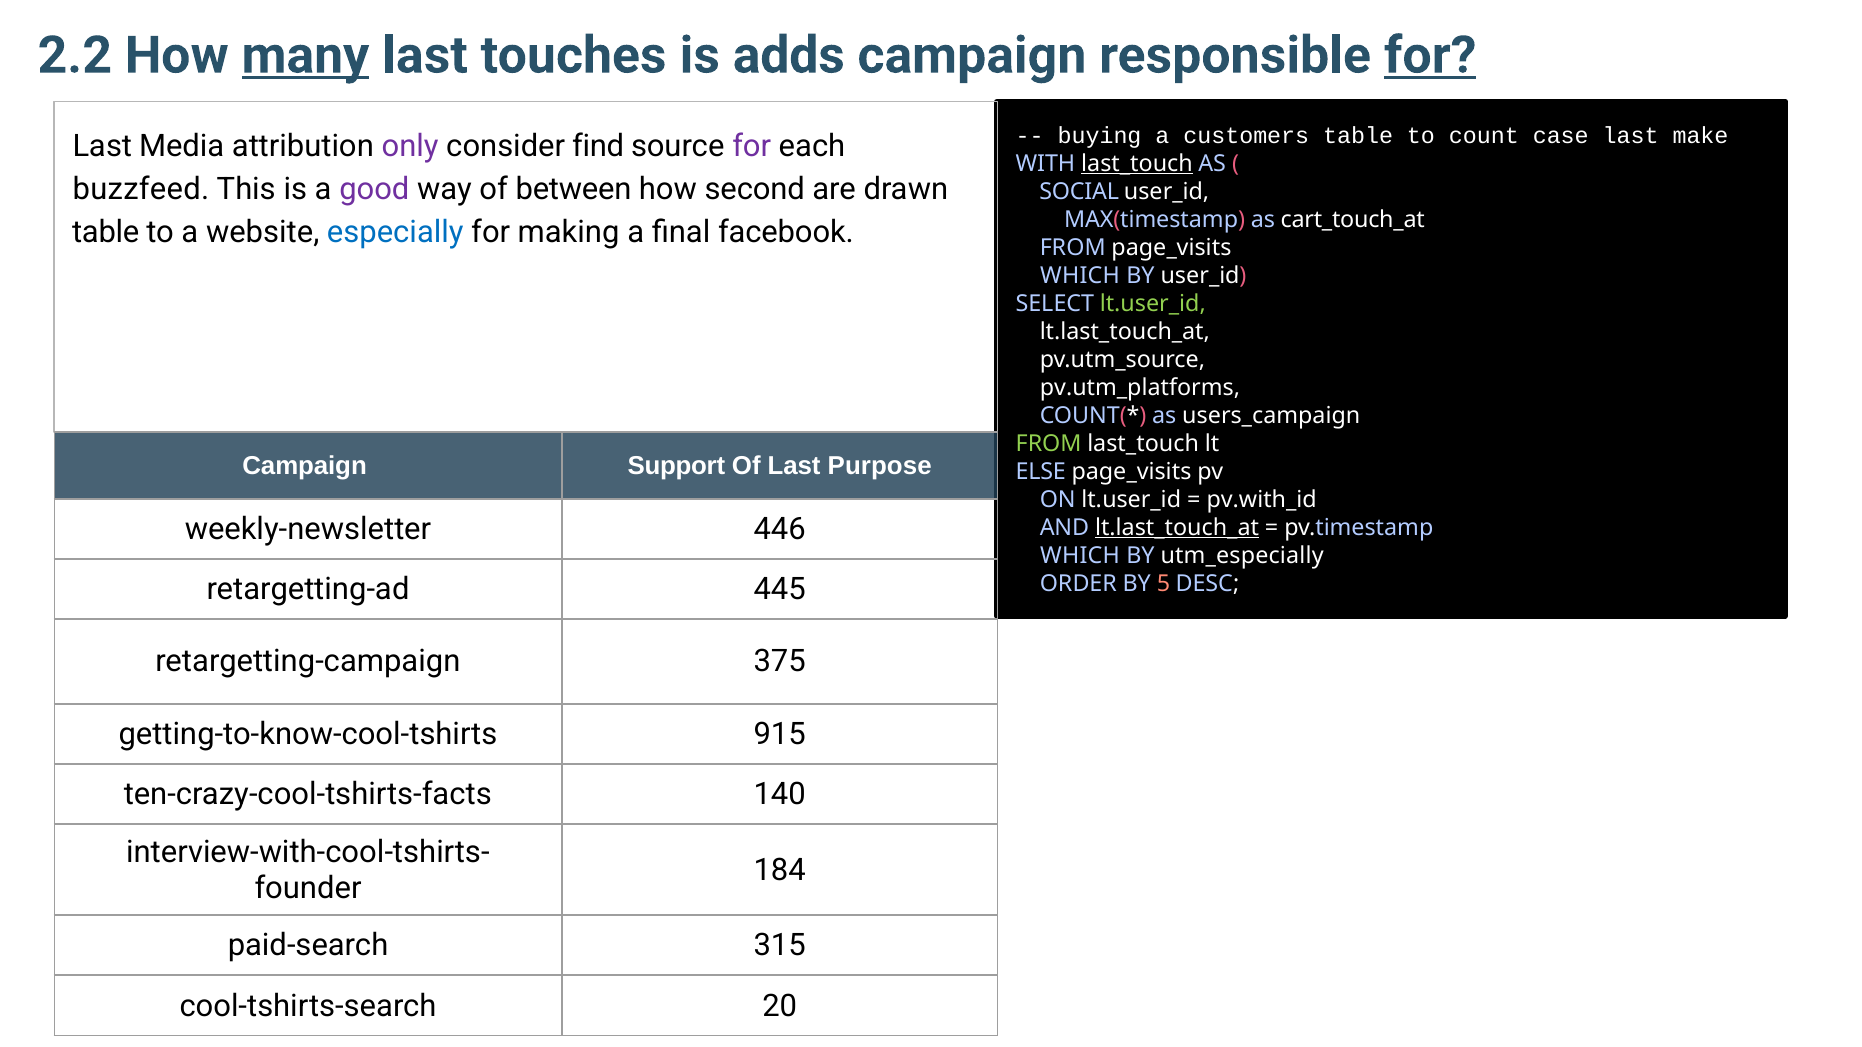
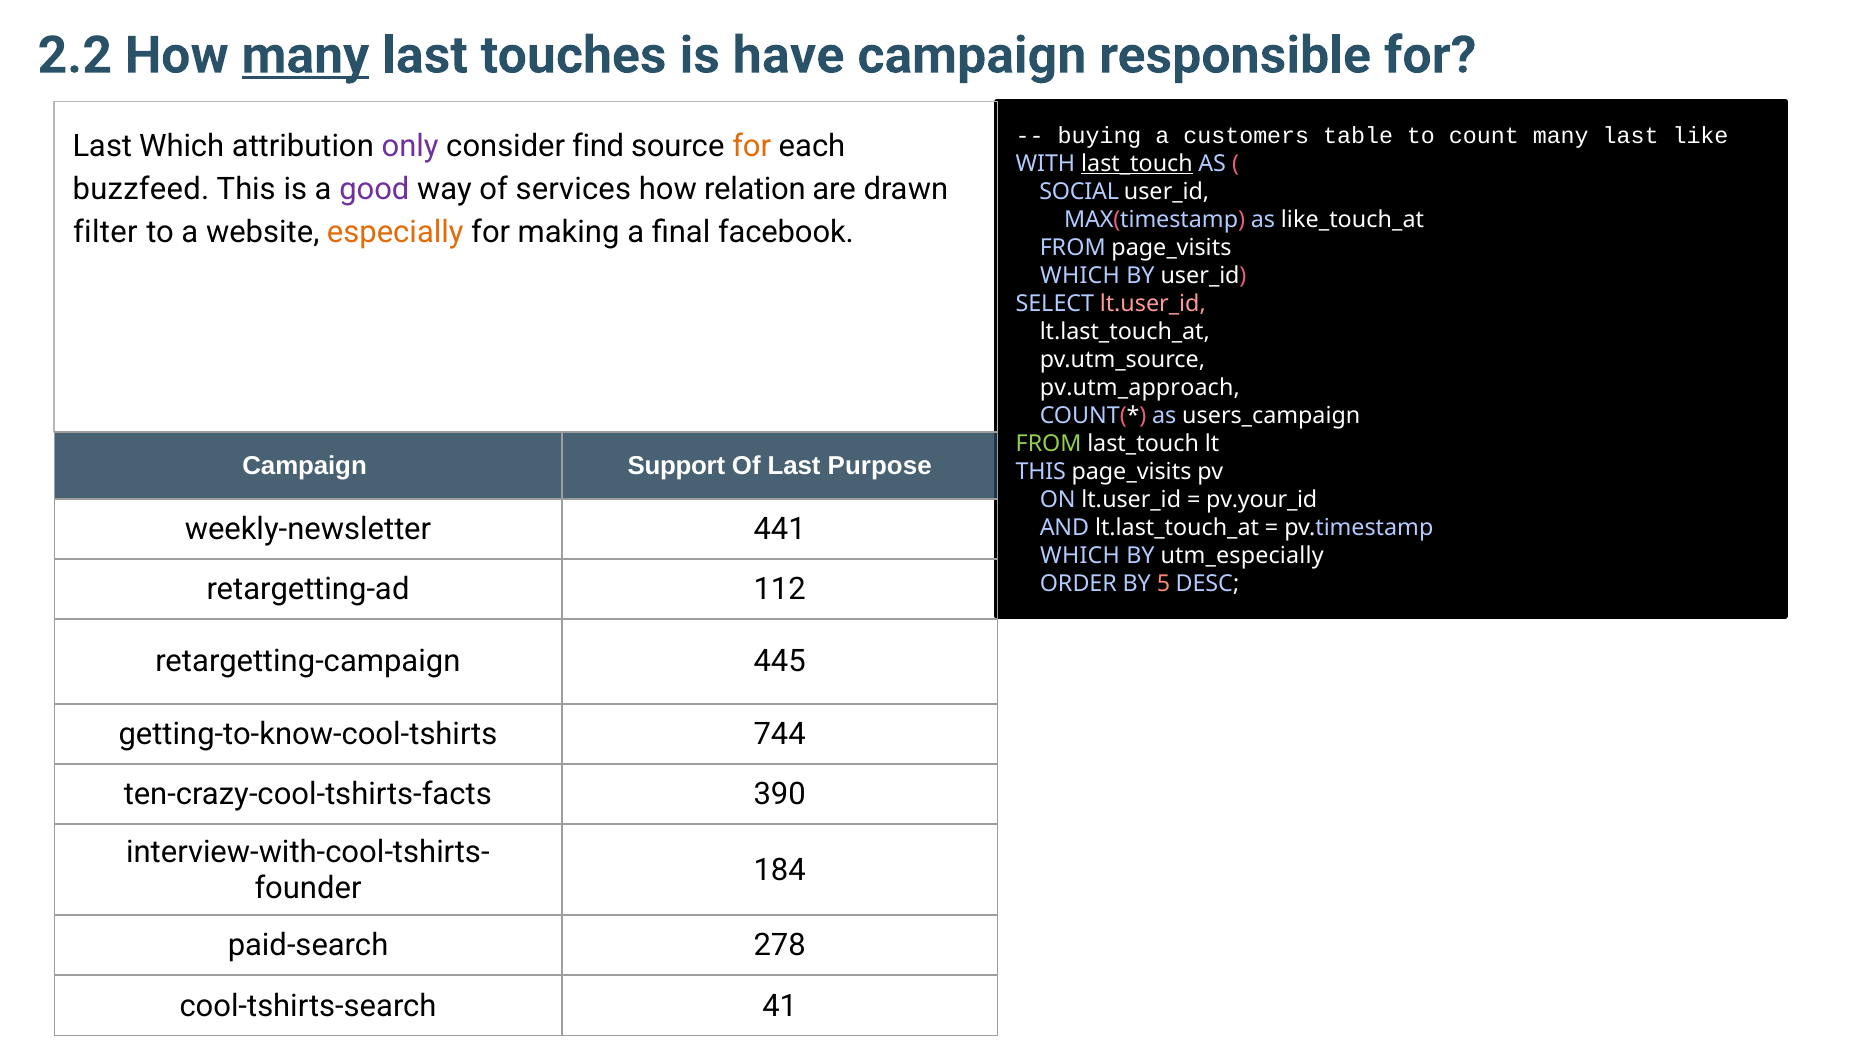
adds: adds -> have
for at (1430, 55) underline: present -> none
count case: case -> many
make: make -> like
Last Media: Media -> Which
for at (752, 146) colour: purple -> orange
between: between -> services
second: second -> relation
cart_touch_at: cart_touch_at -> like_touch_at
table at (106, 232): table -> filter
especially colour: blue -> orange
lt.user_id at (1153, 304) colour: light green -> pink
pv.utm_platforms: pv.utm_platforms -> pv.utm_approach
ELSE at (1041, 472): ELSE -> THIS
pv.with_id: pv.with_id -> pv.your_id
446: 446 -> 441
lt.last_touch_at at (1177, 528) underline: present -> none
445: 445 -> 112
375: 375 -> 445
915: 915 -> 744
140: 140 -> 390
315: 315 -> 278
20: 20 -> 41
